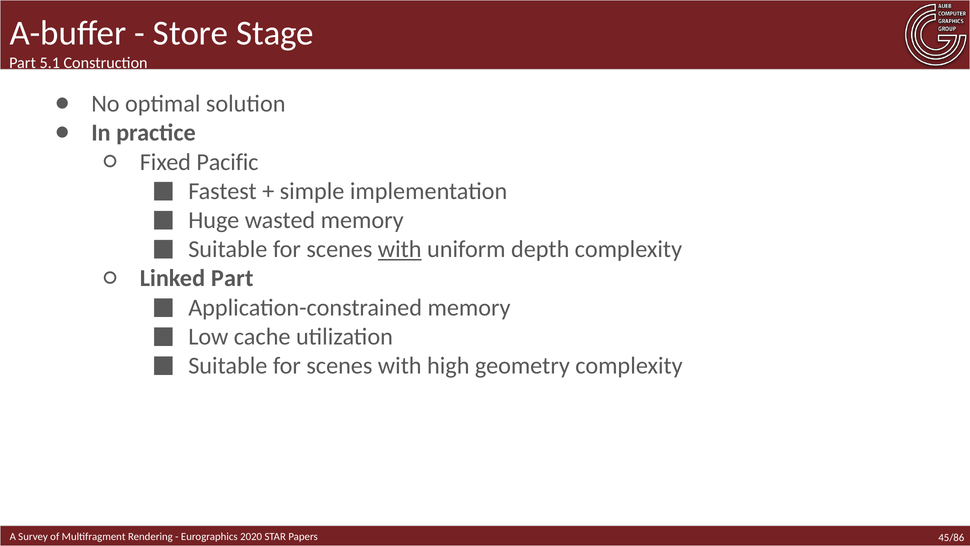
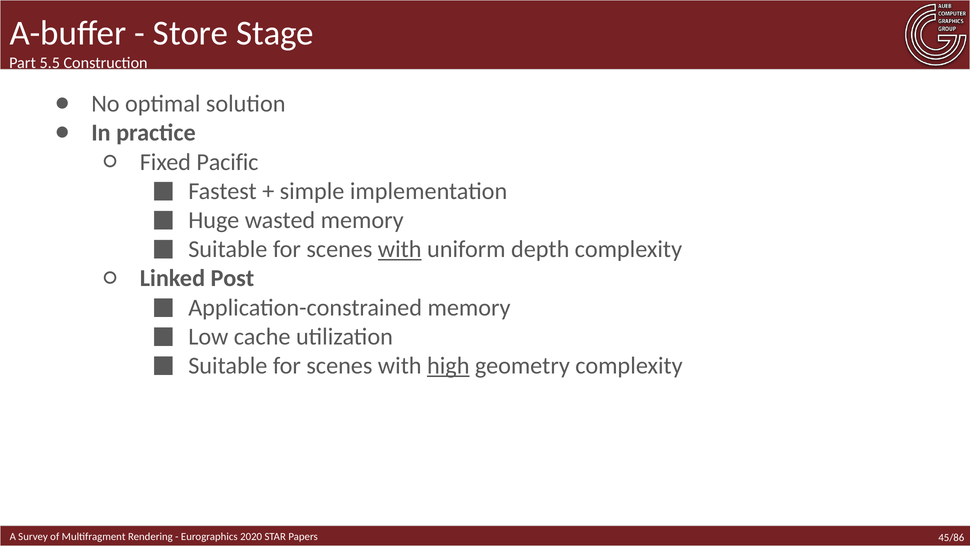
5.1: 5.1 -> 5.5
Linked Part: Part -> Post
high underline: none -> present
